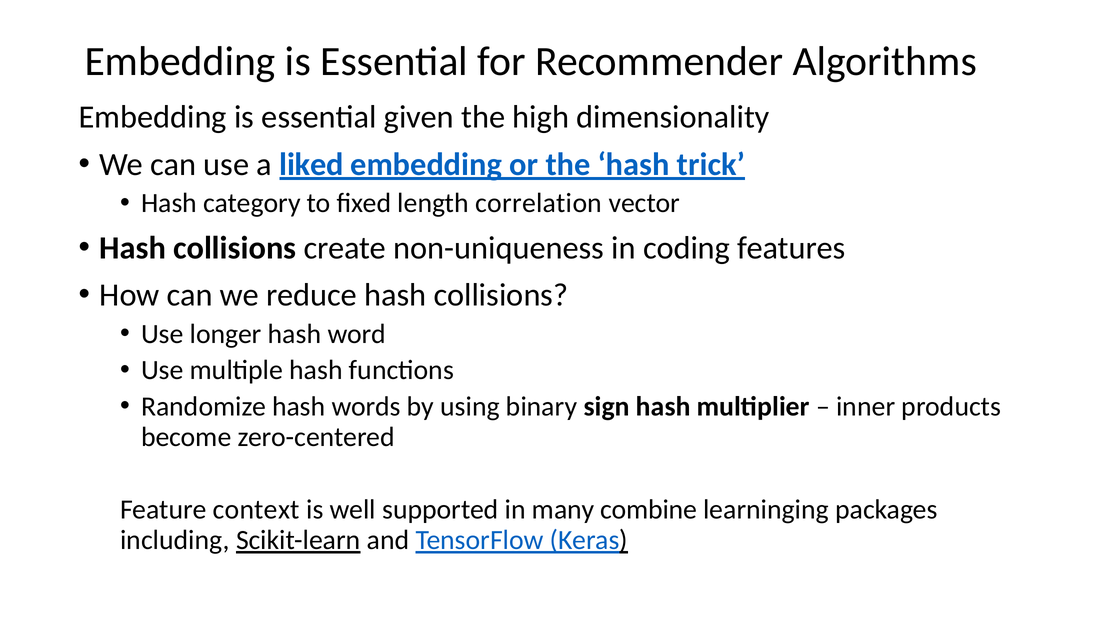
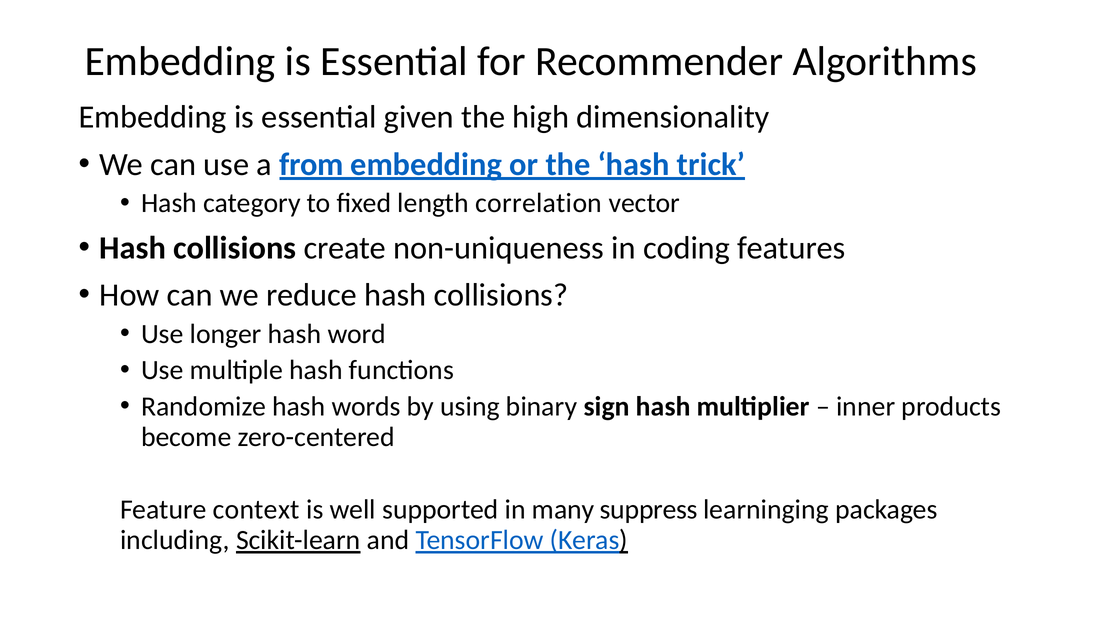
liked: liked -> from
combine: combine -> suppress
